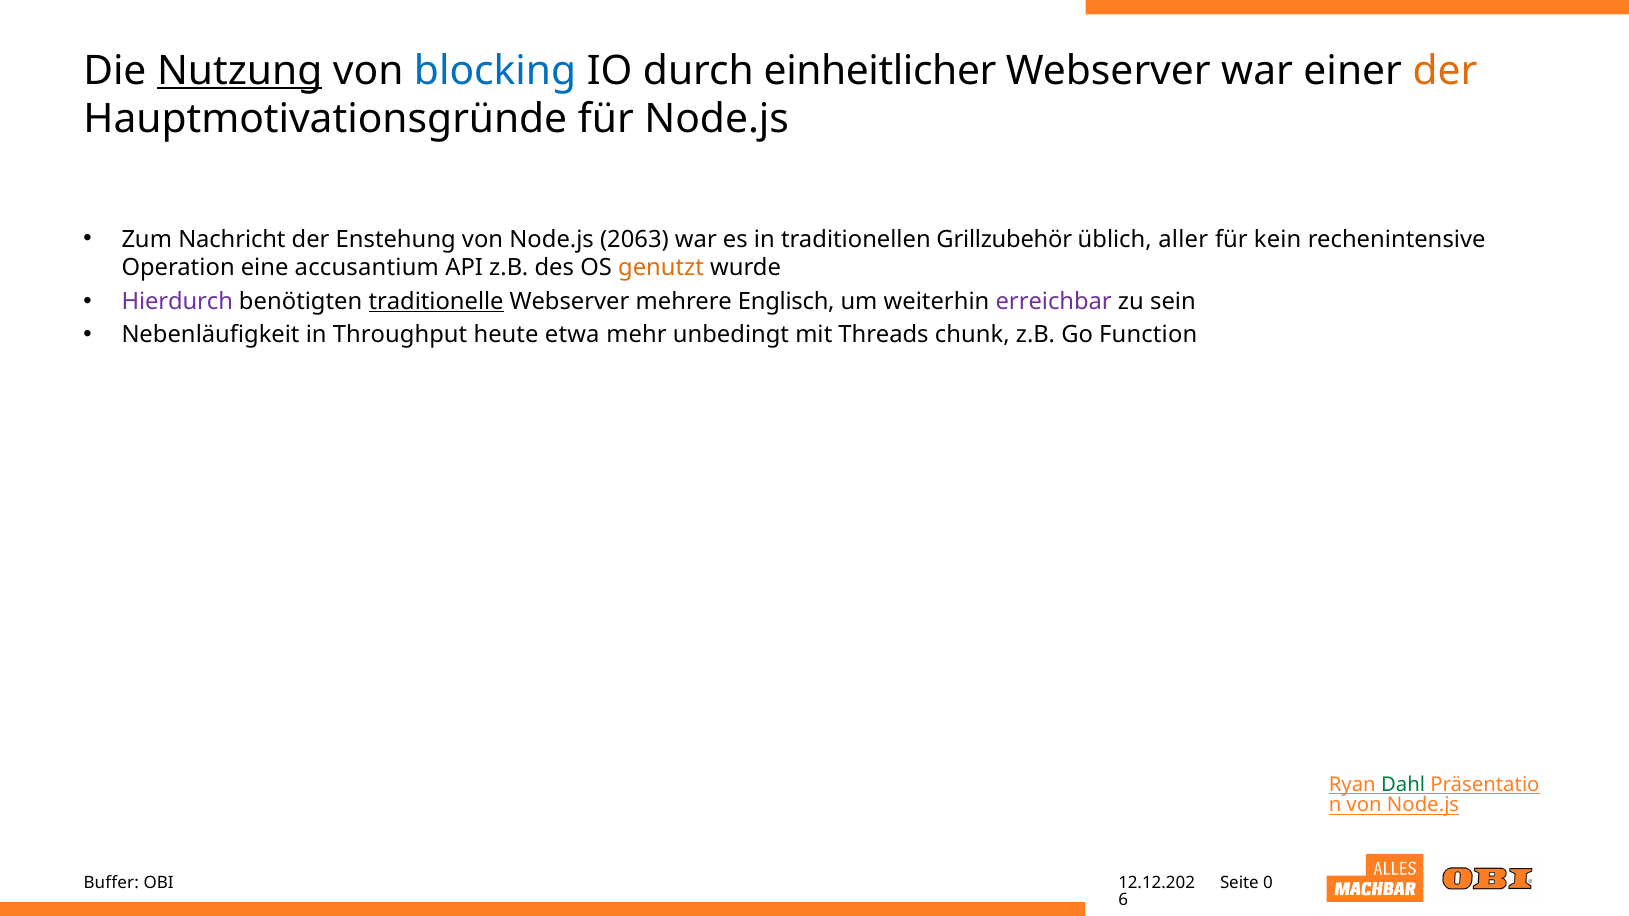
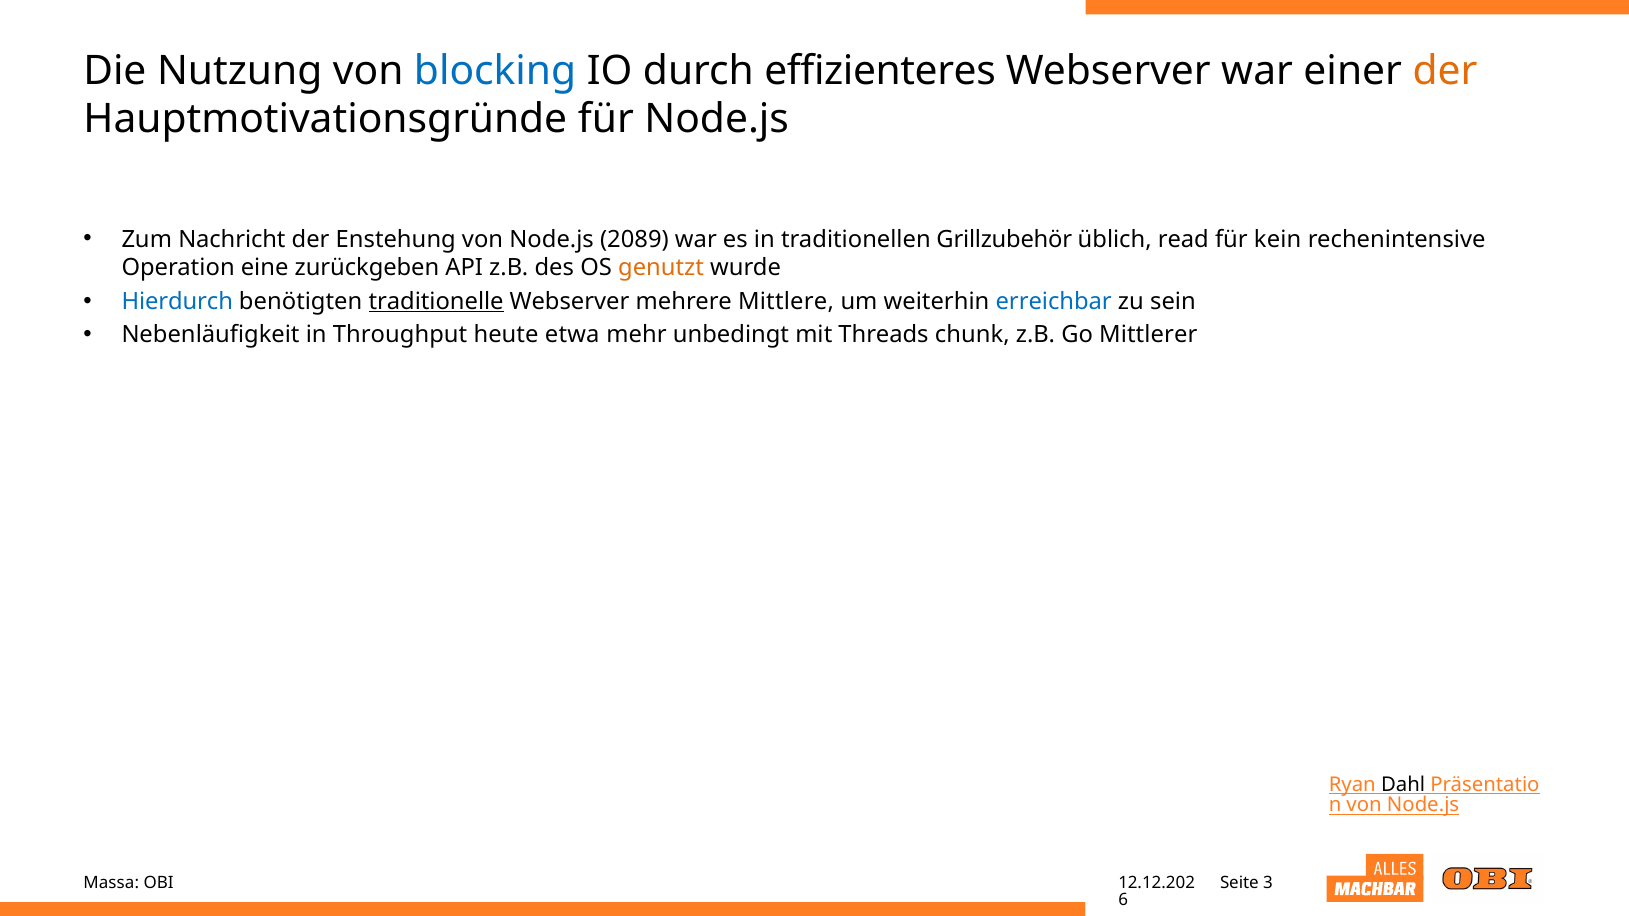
Nutzung underline: present -> none
einheitlicher: einheitlicher -> effizienteres
2063: 2063 -> 2089
aller: aller -> read
accusantium: accusantium -> zurückgeben
Hierdurch colour: purple -> blue
Englisch: Englisch -> Mittlere
erreichbar colour: purple -> blue
Function: Function -> Mittlerer
Dahl colour: green -> black
Buffer: Buffer -> Massa
0: 0 -> 3
